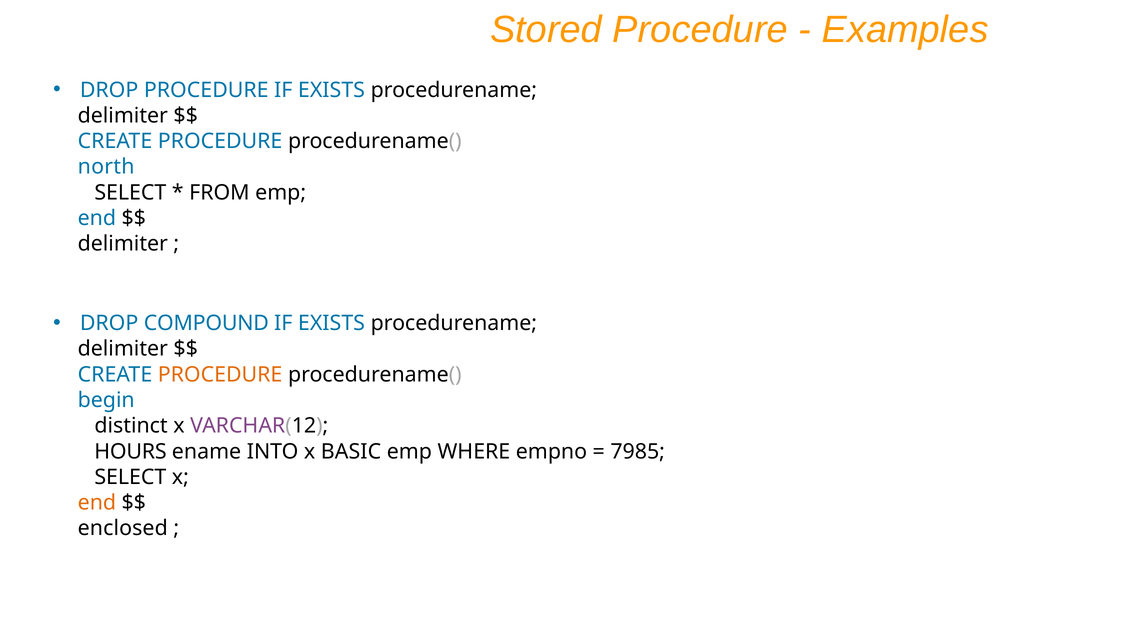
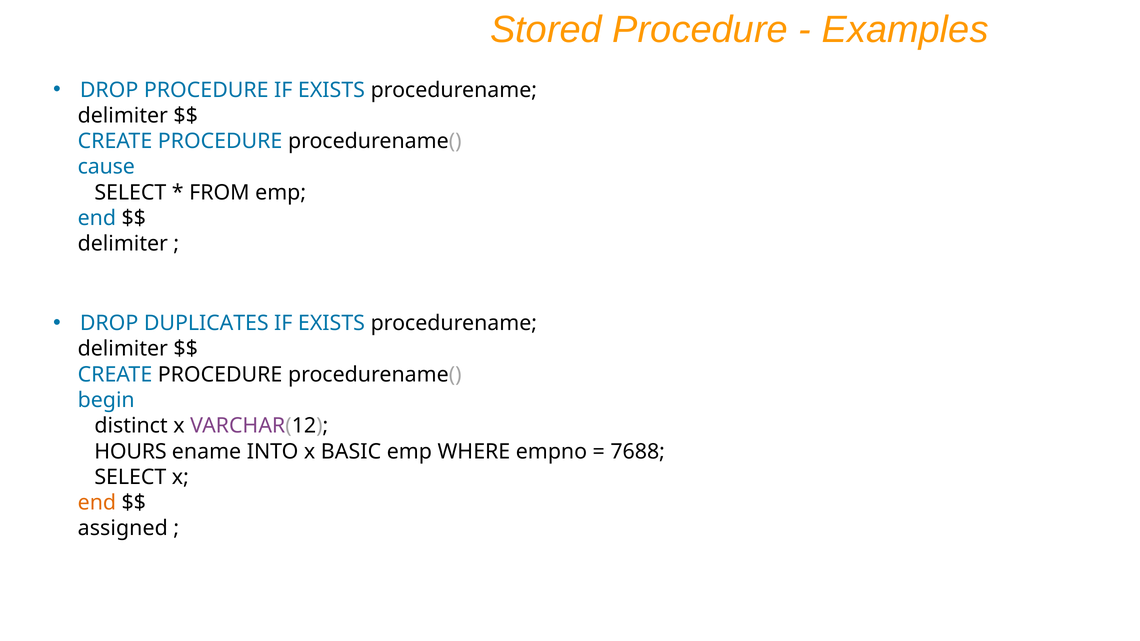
north: north -> cause
COMPOUND: COMPOUND -> DUPLICATES
PROCEDURE at (220, 375) colour: orange -> black
7985: 7985 -> 7688
enclosed: enclosed -> assigned
